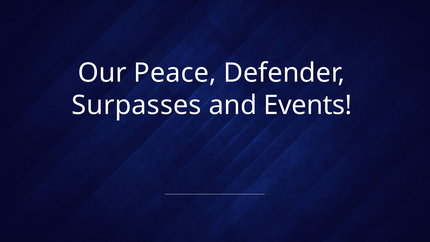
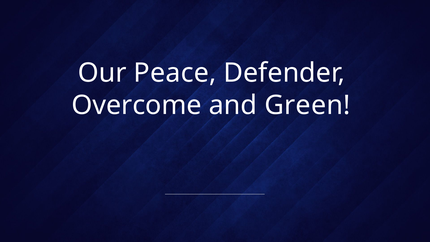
Surpasses: Surpasses -> Overcome
Events: Events -> Green
